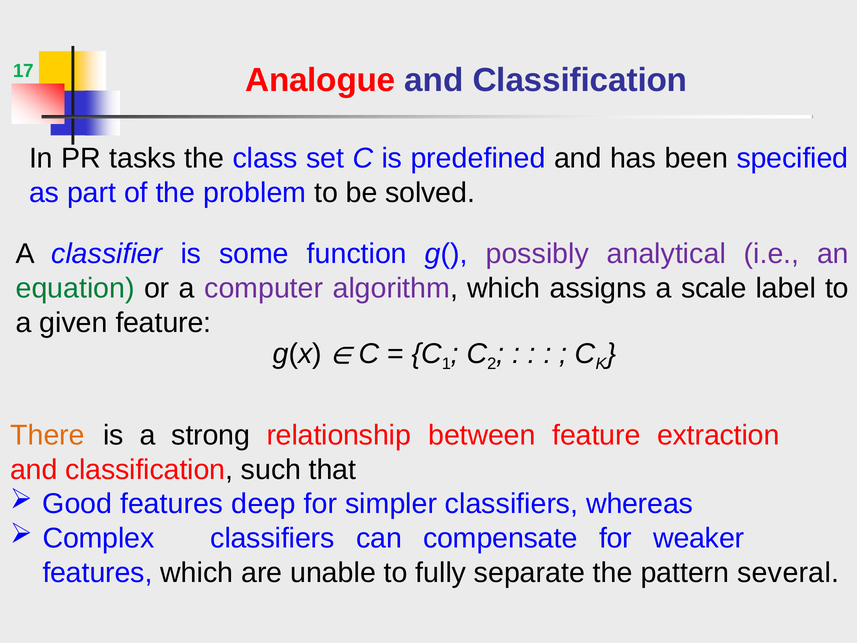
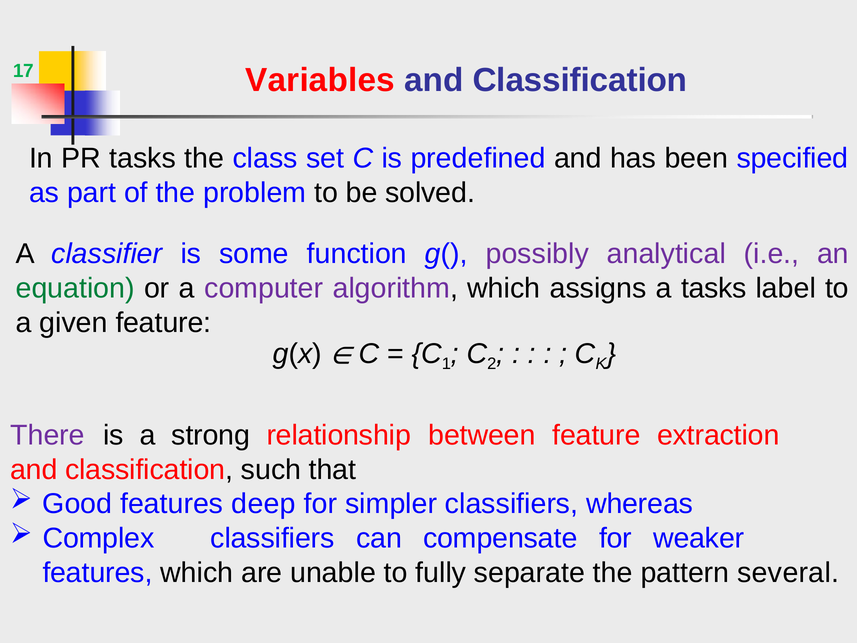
Analogue: Analogue -> Variables
a scale: scale -> tasks
There colour: orange -> purple
